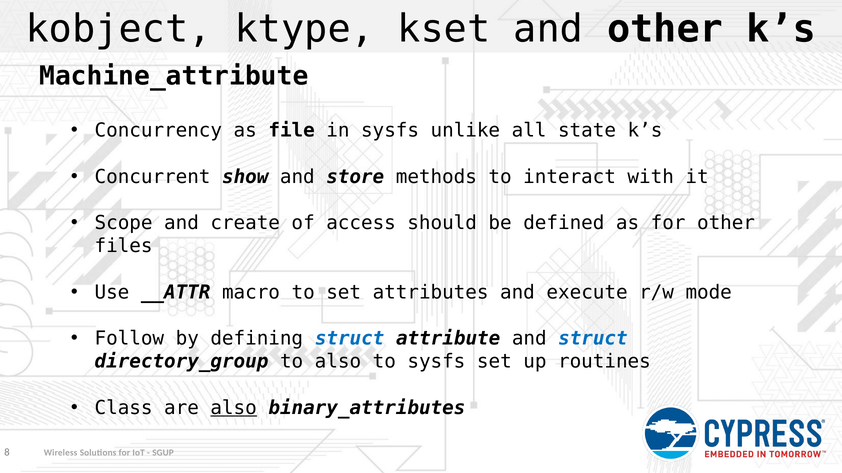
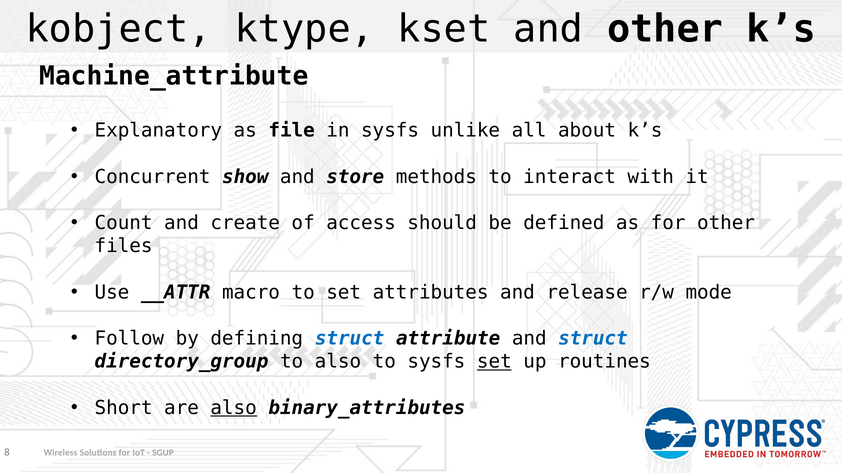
Concurrency: Concurrency -> Explanatory
state: state -> about
Scope: Scope -> Count
execute: execute -> release
set at (494, 362) underline: none -> present
Class: Class -> Short
